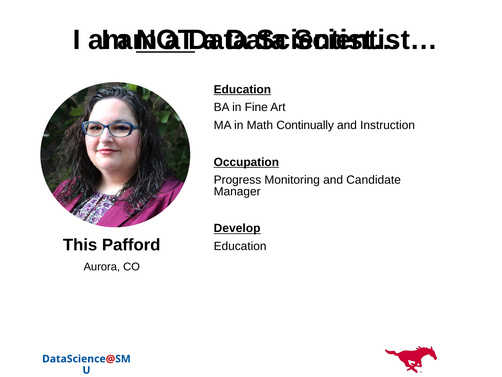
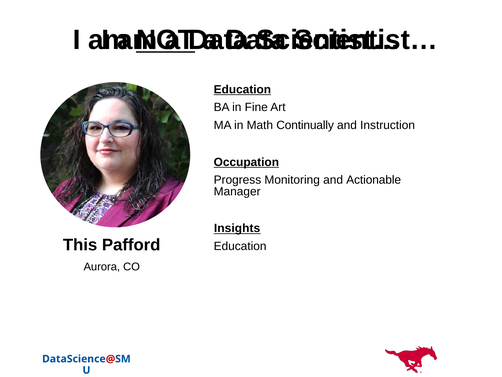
Candidate: Candidate -> Actionable
Develop: Develop -> Insights
